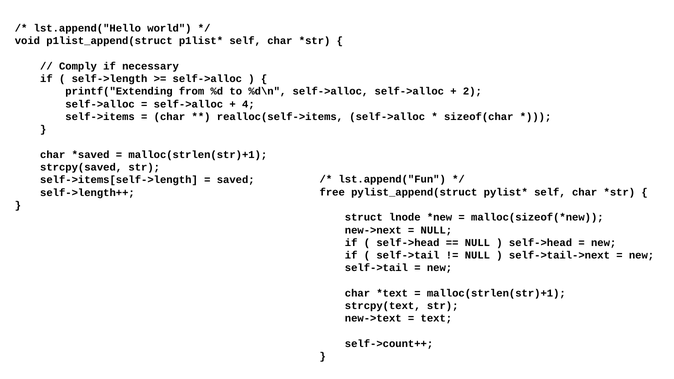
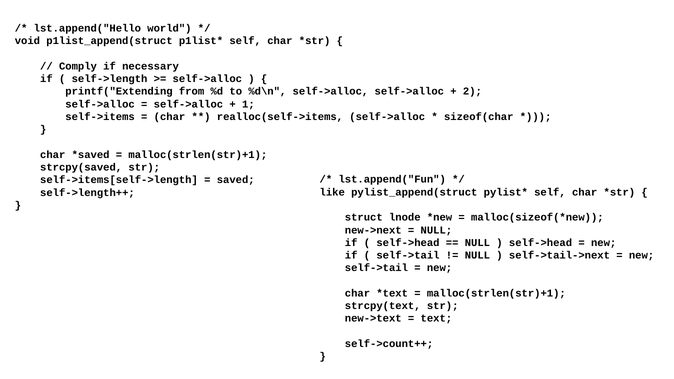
4: 4 -> 1
free: free -> like
